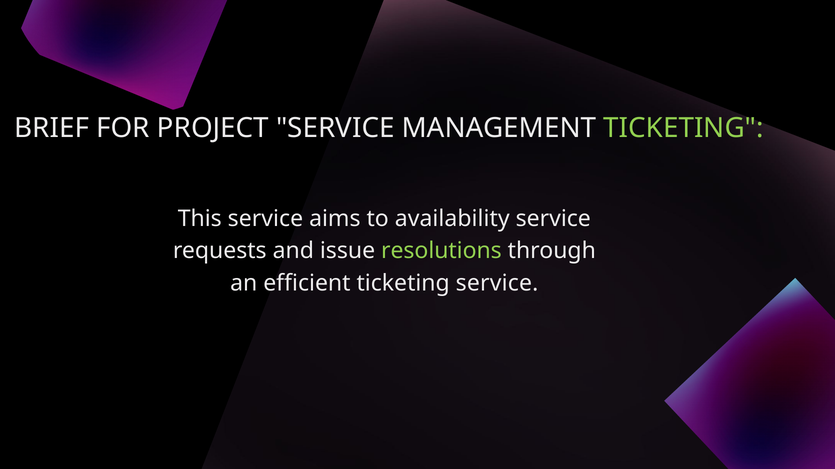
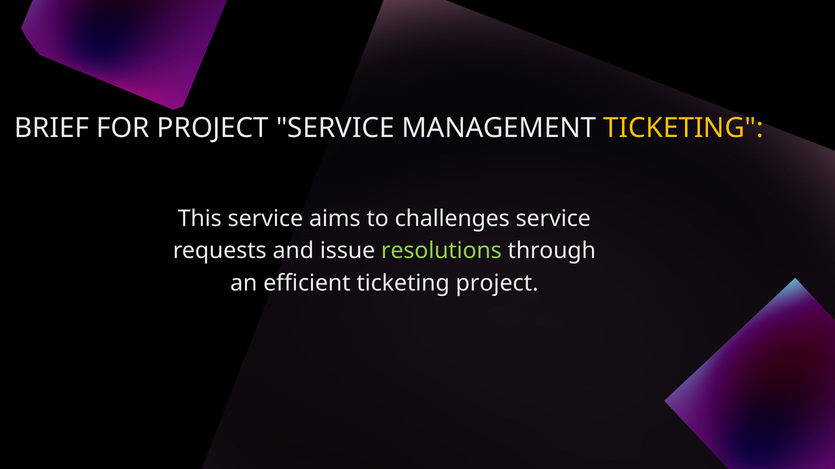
TICKETING at (684, 128) colour: light green -> yellow
availability: availability -> challenges
ticketing service: service -> project
